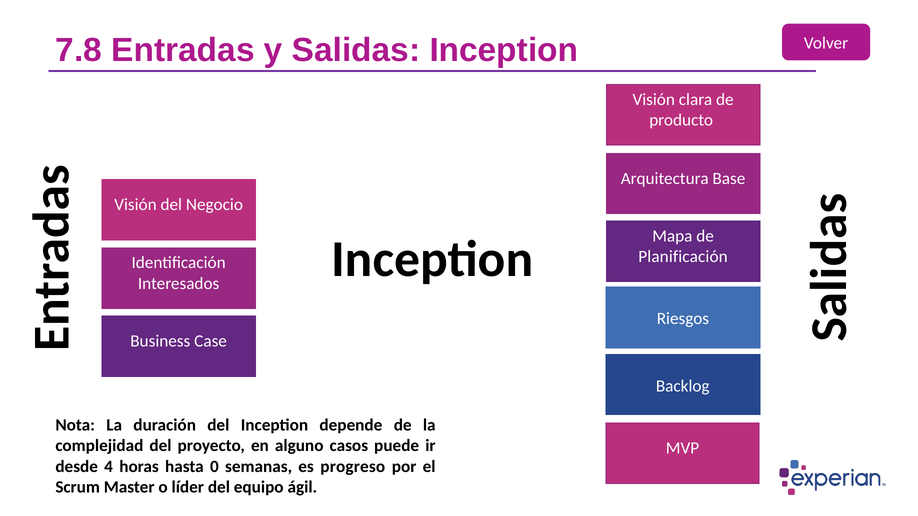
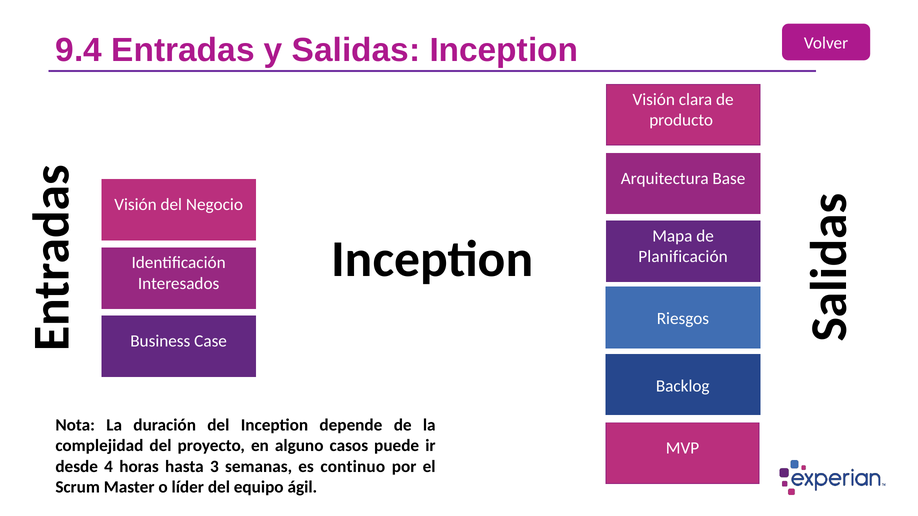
7.8: 7.8 -> 9.4
0: 0 -> 3
progreso: progreso -> continuo
